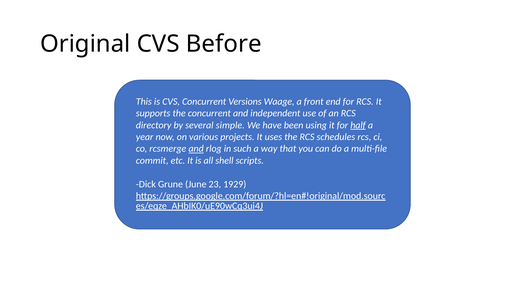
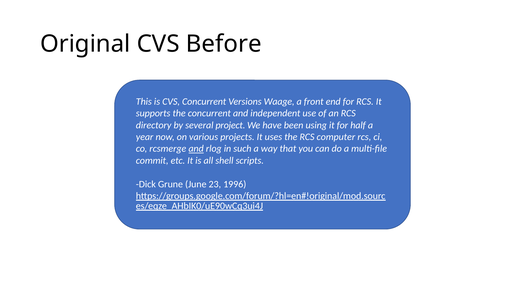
simple: simple -> project
half underline: present -> none
schedules: schedules -> computer
1929: 1929 -> 1996
